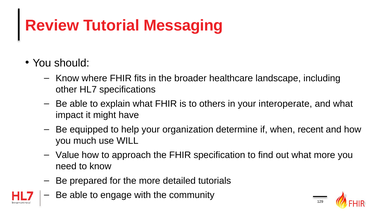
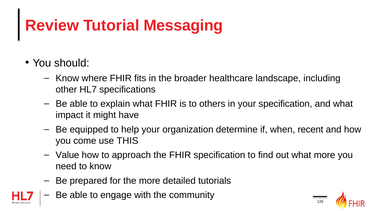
your interoperate: interoperate -> specification
much: much -> come
WILL: WILL -> THIS
